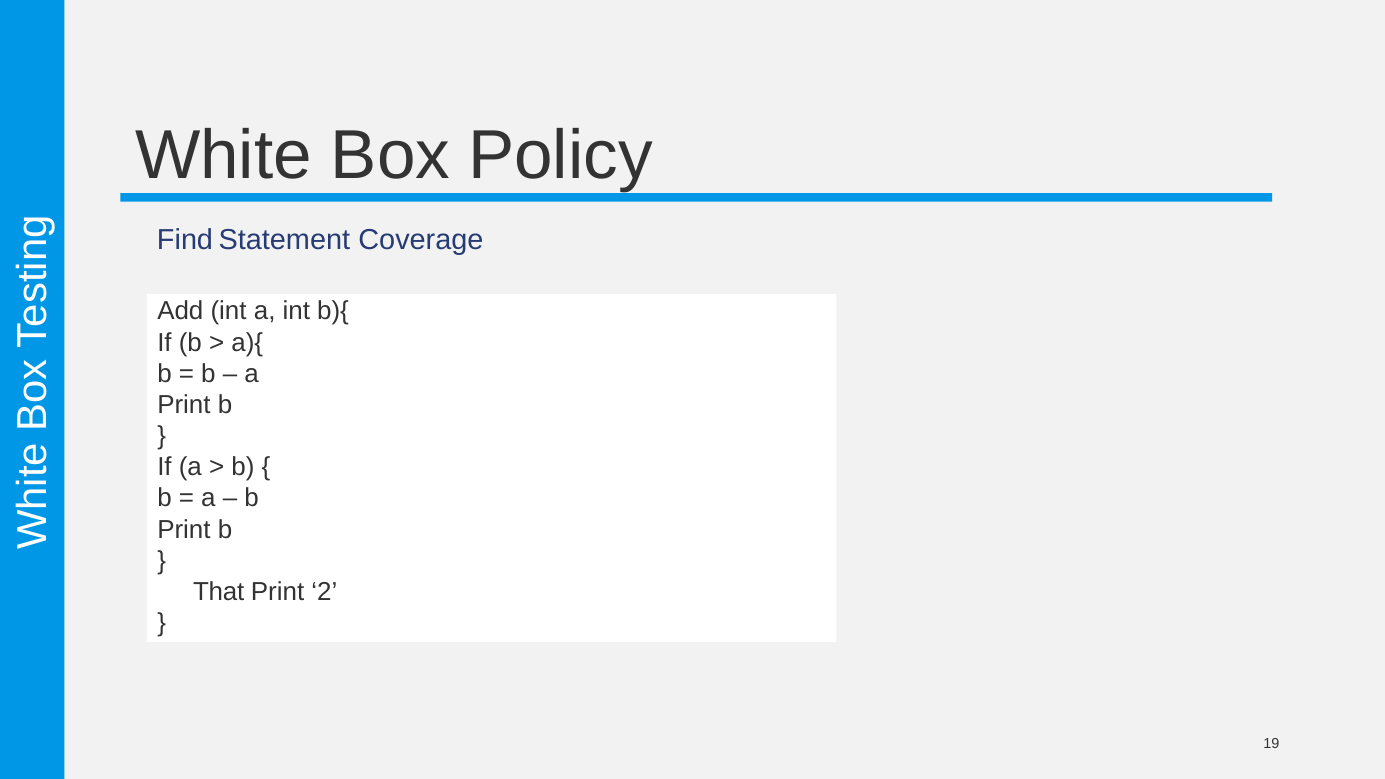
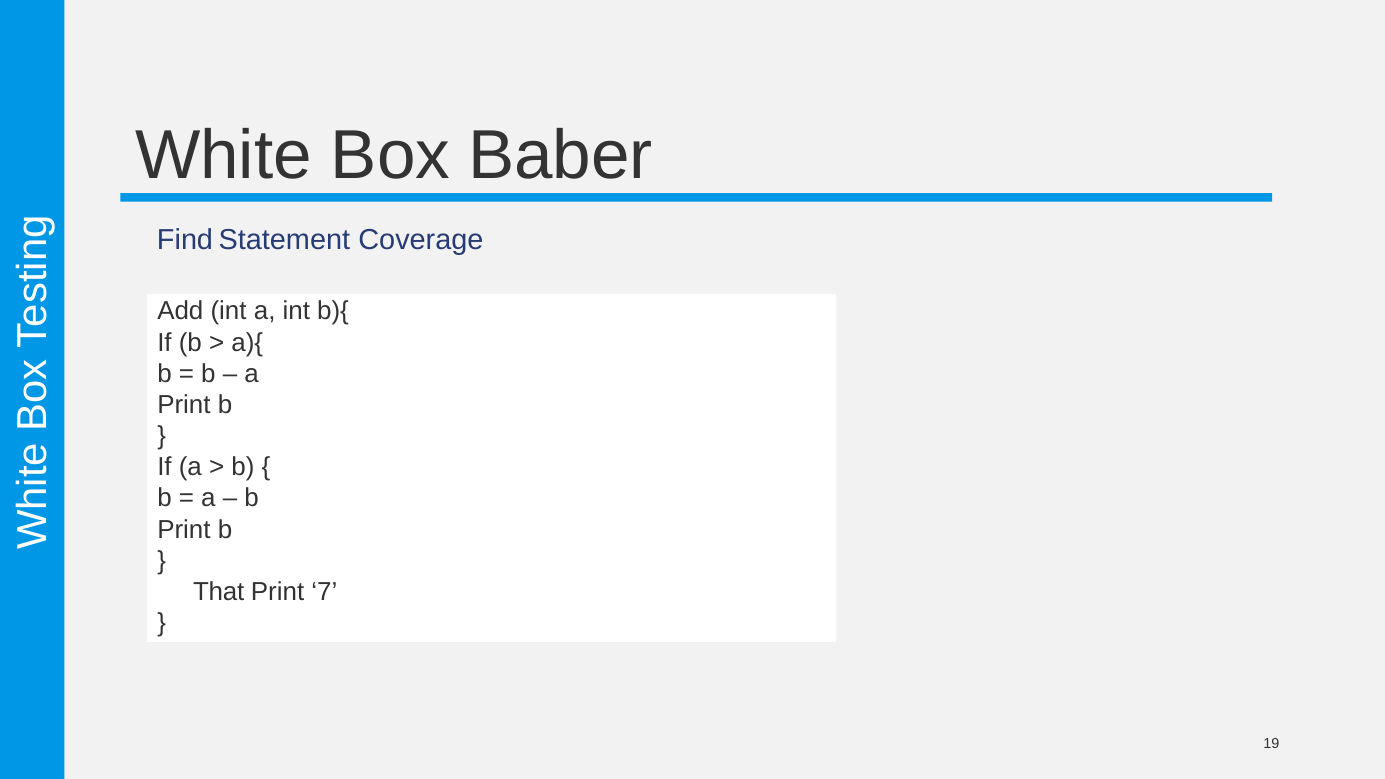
Policy: Policy -> Baber
2: 2 -> 7
